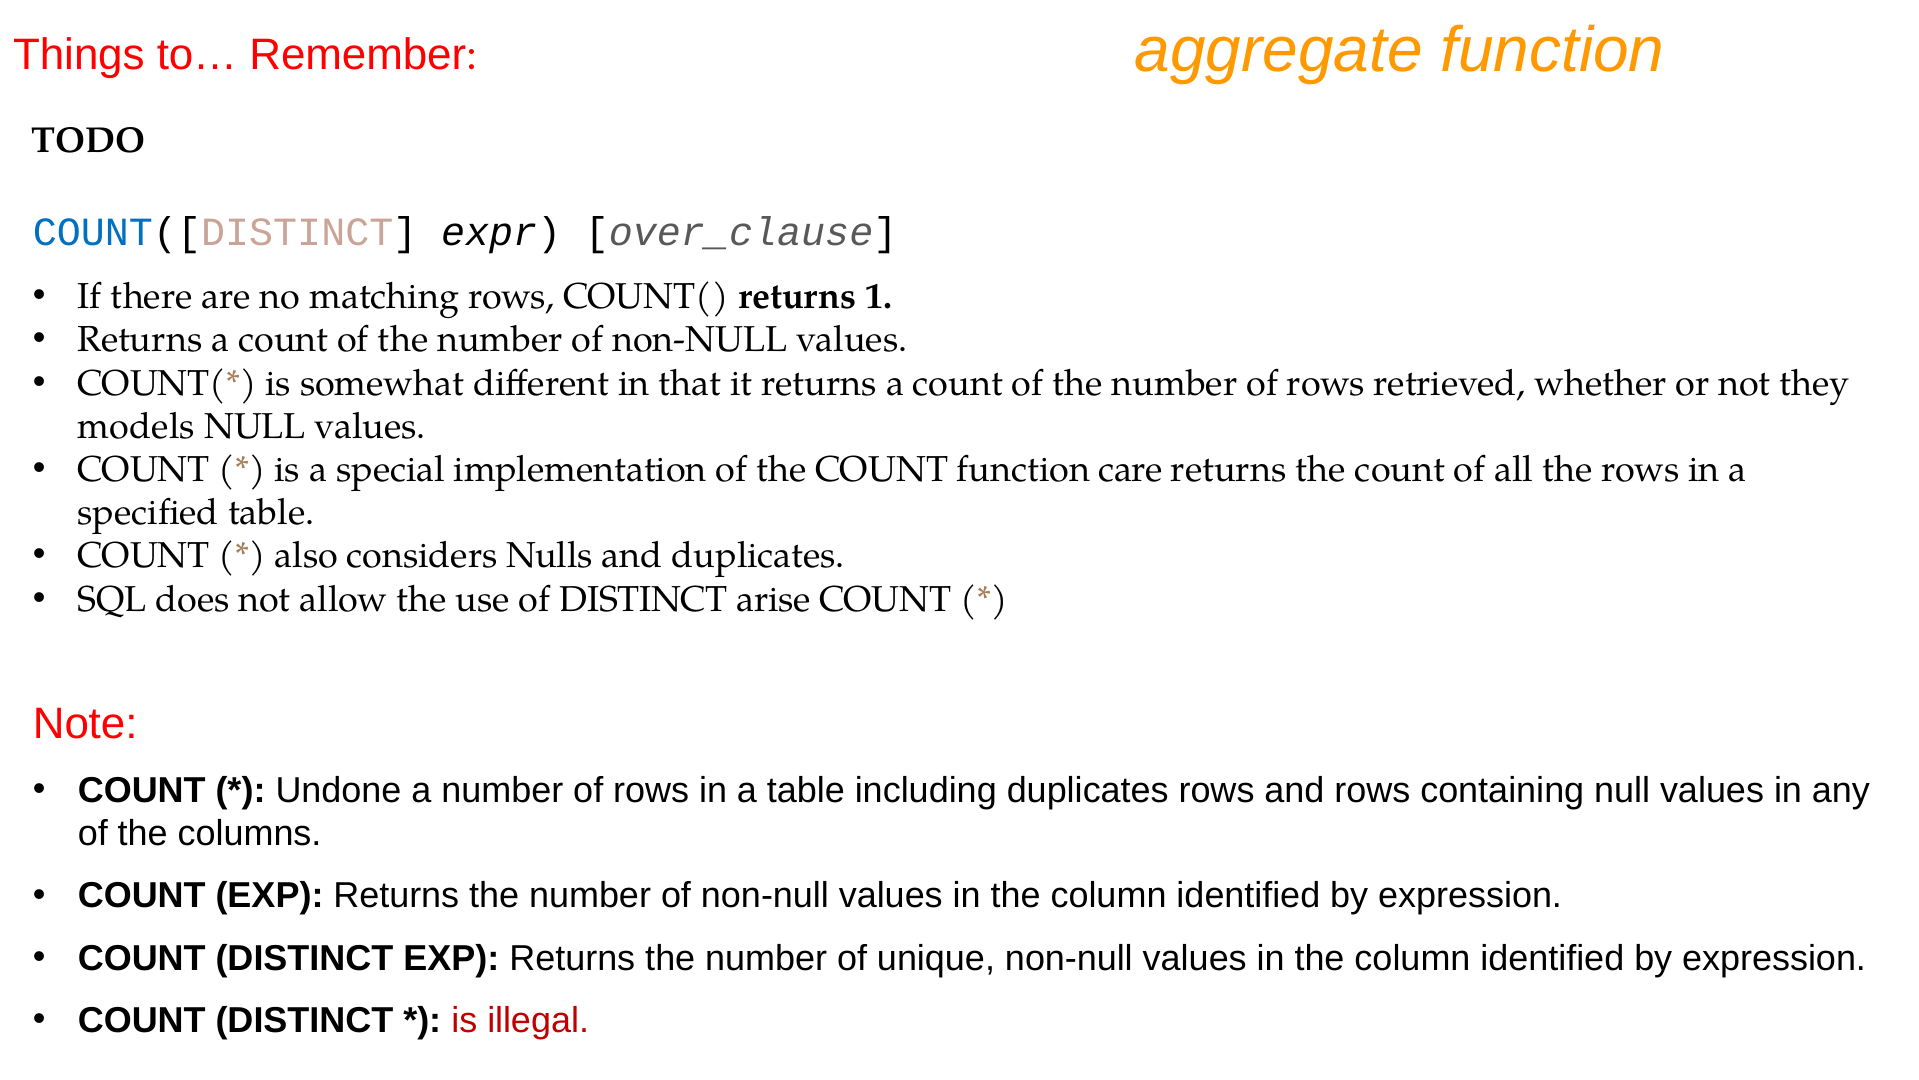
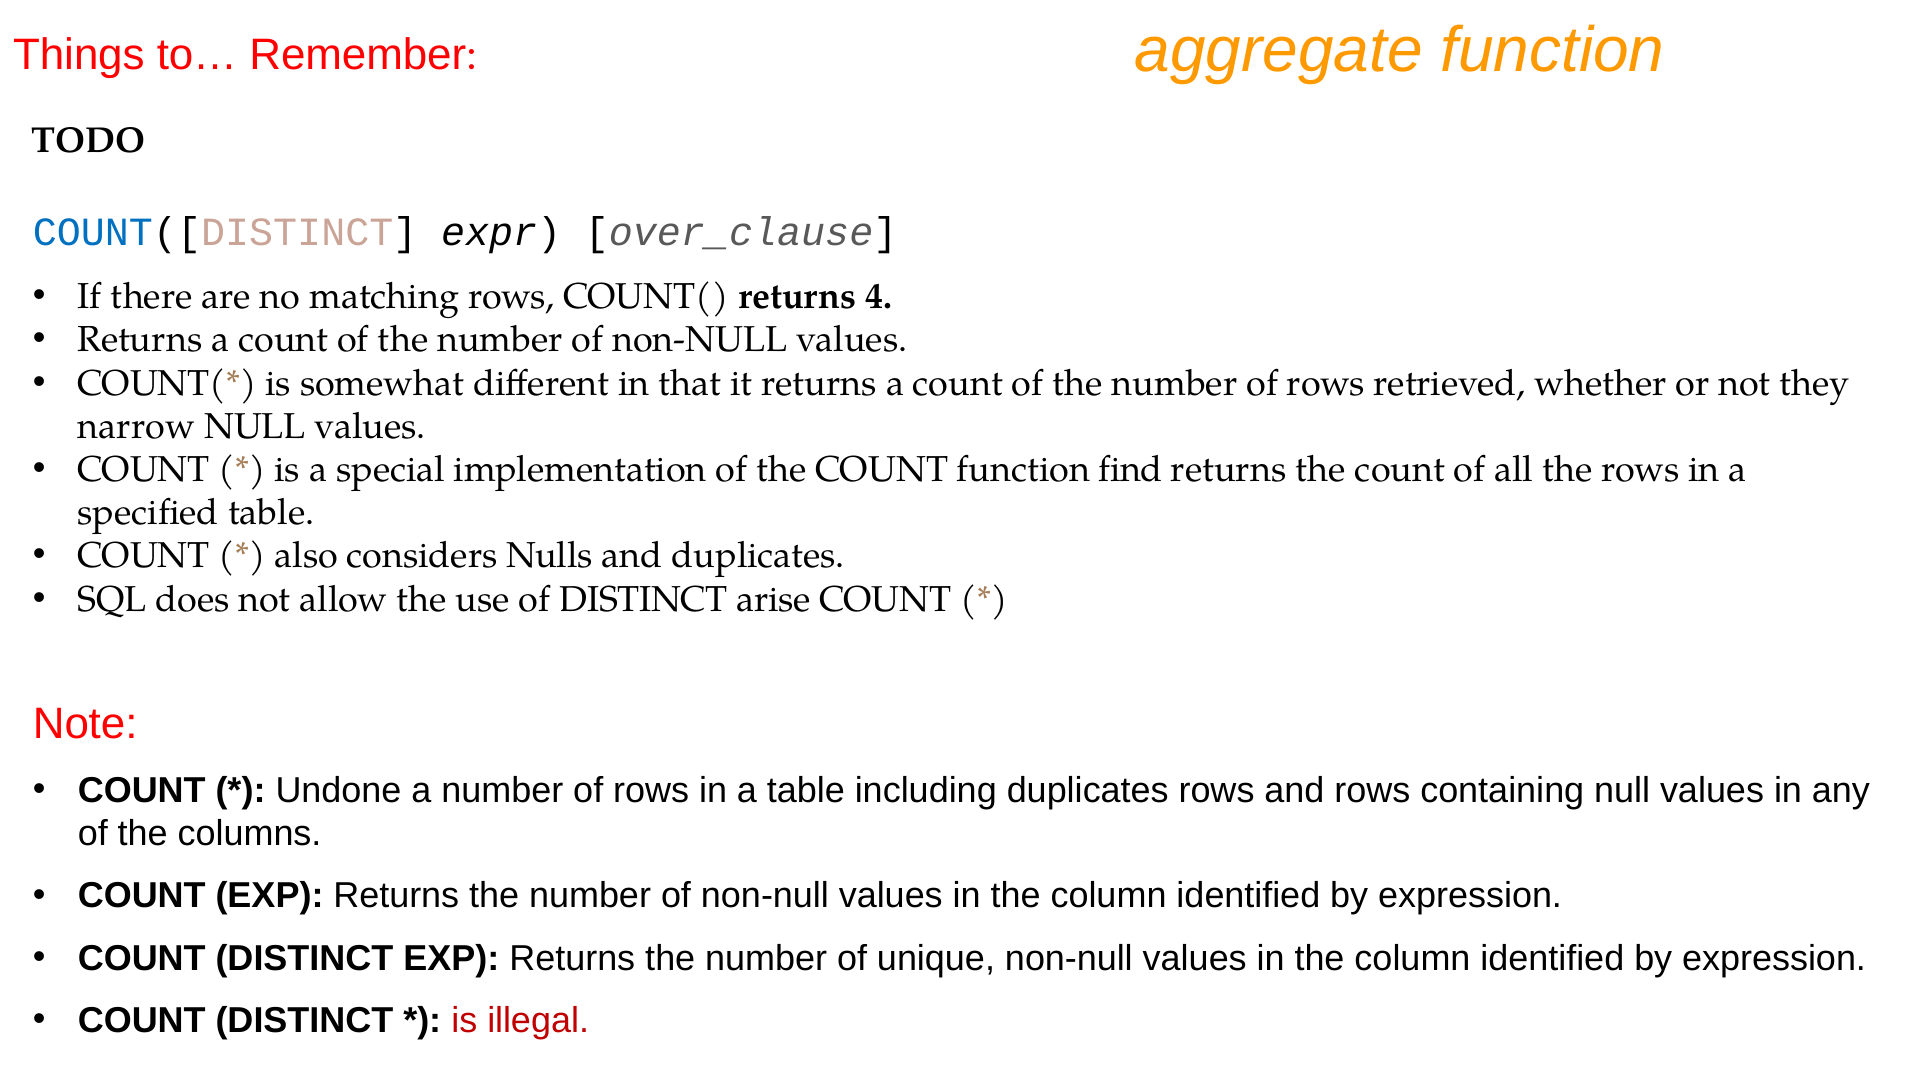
1: 1 -> 4
models: models -> narrow
care: care -> find
